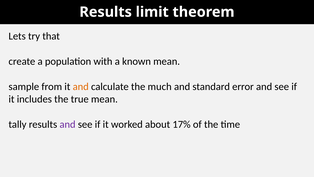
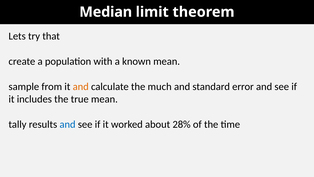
Results at (106, 12): Results -> Median
and at (68, 124) colour: purple -> blue
17%: 17% -> 28%
